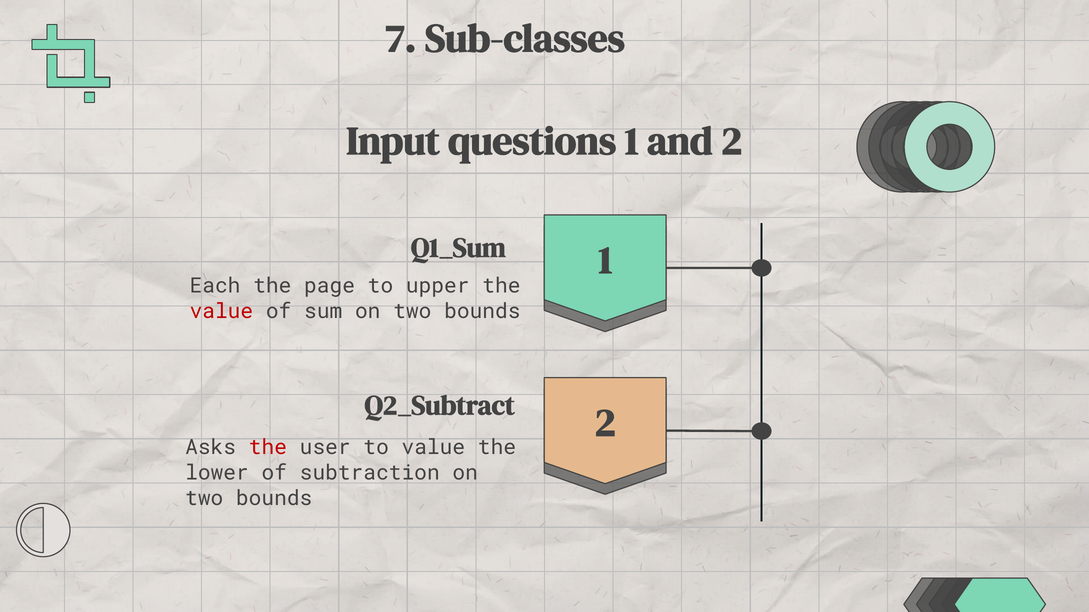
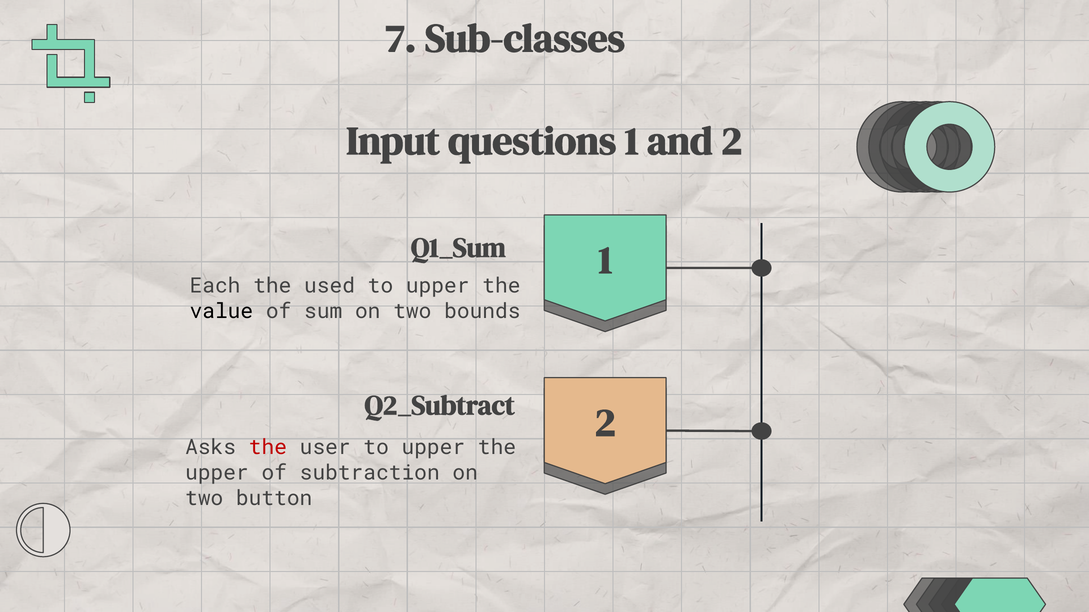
page: page -> used
value at (221, 311) colour: red -> black
user to value: value -> upper
lower at (217, 473): lower -> upper
bounds at (274, 499): bounds -> button
